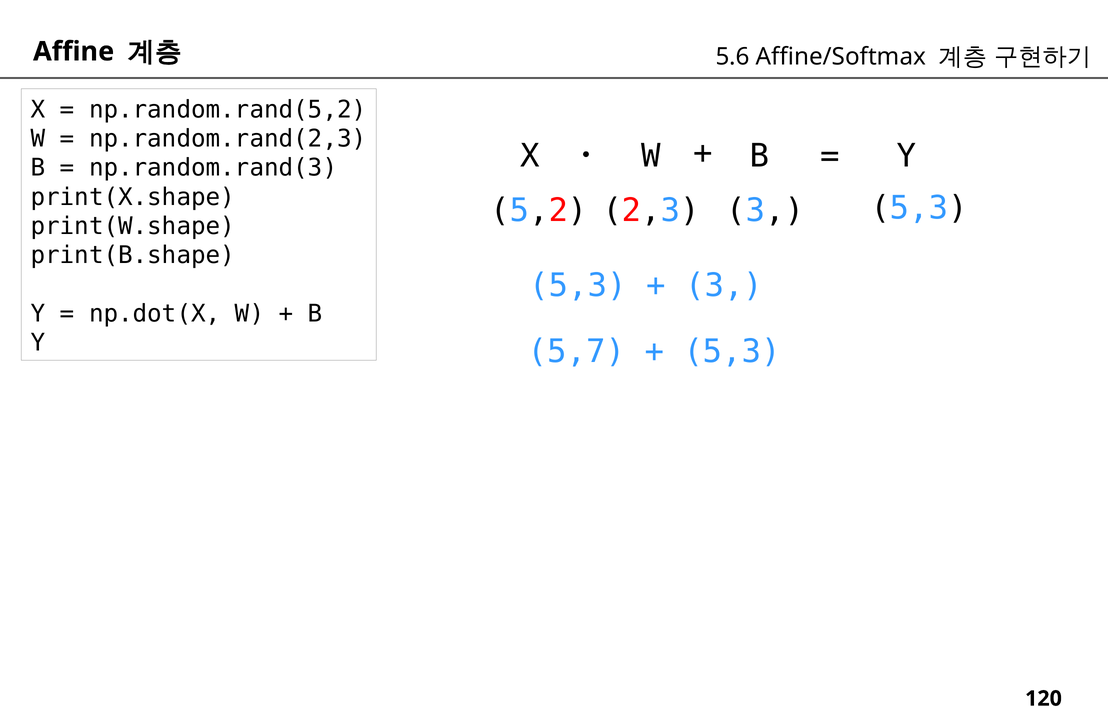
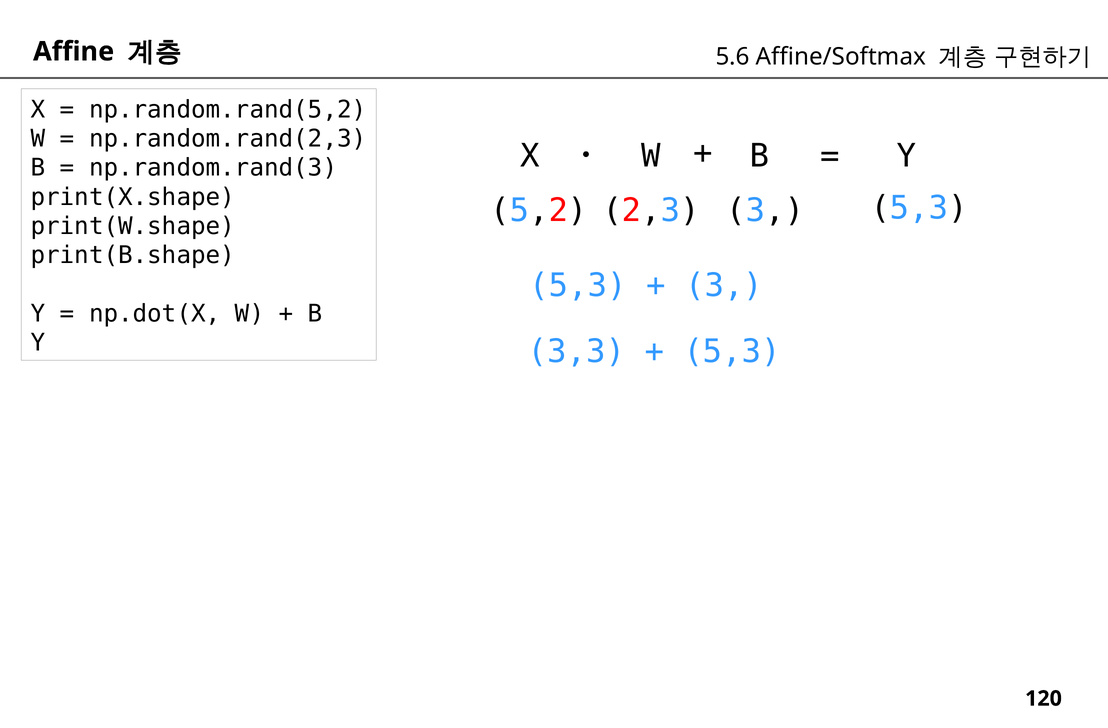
5,7: 5,7 -> 3,3
